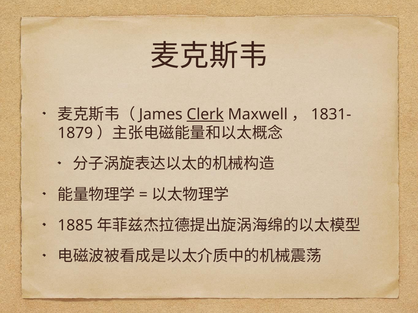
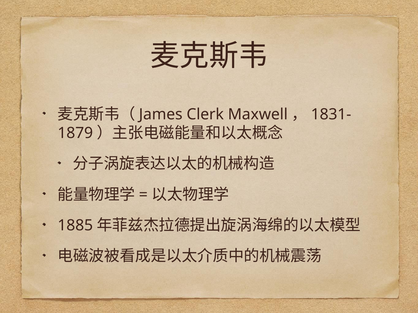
Clerk underline: present -> none
